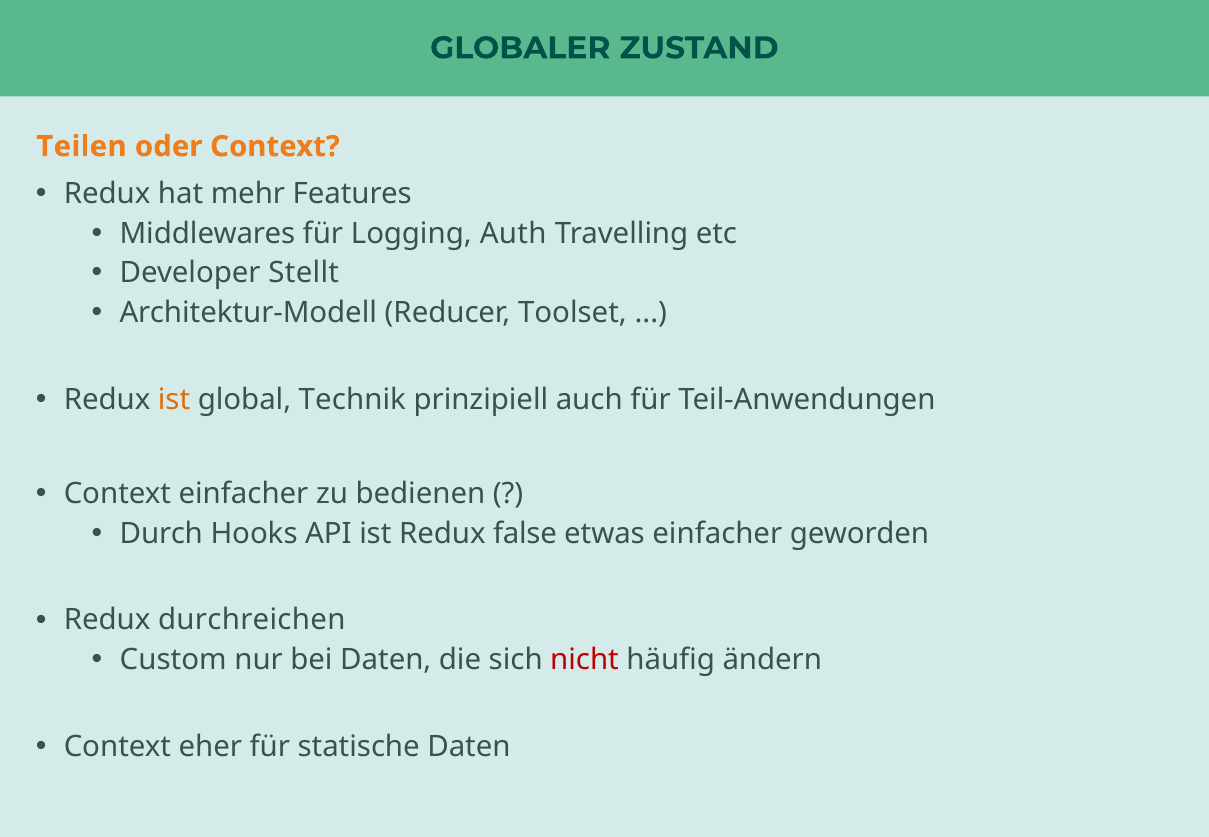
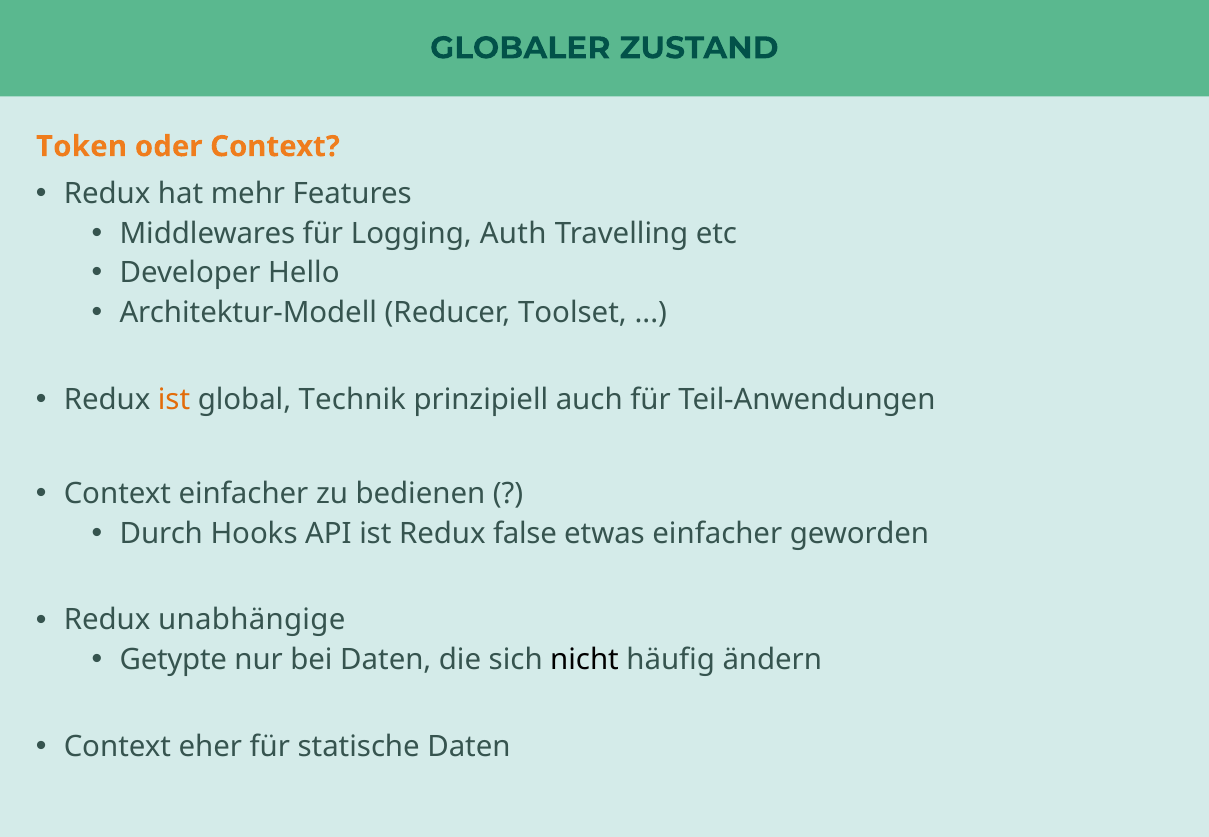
Teilen: Teilen -> Token
Stellt: Stellt -> Hello
durchreichen: durchreichen -> unabhängige
Custom: Custom -> Getypte
nicht colour: red -> black
